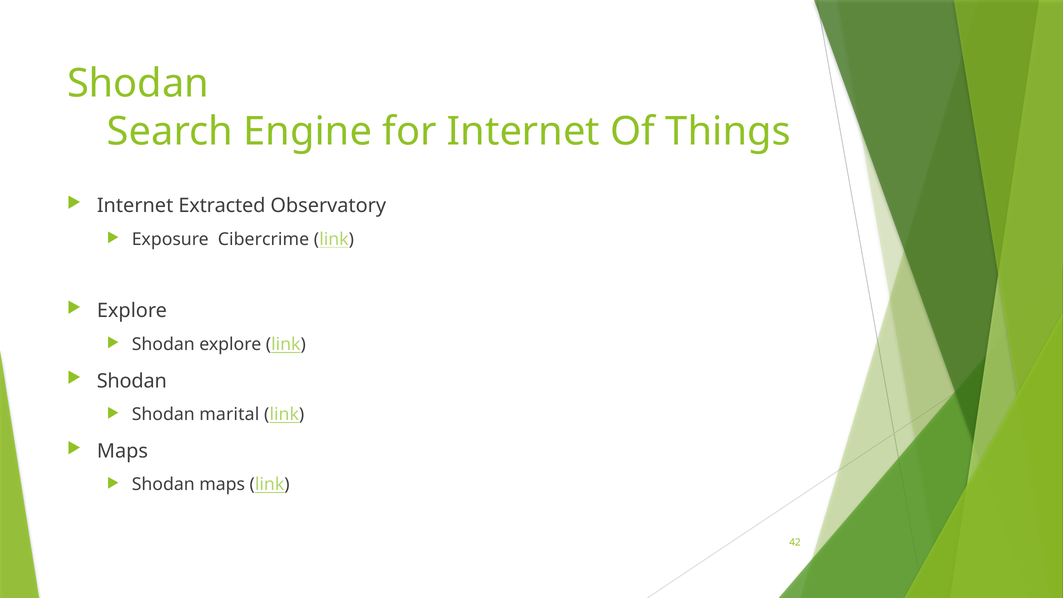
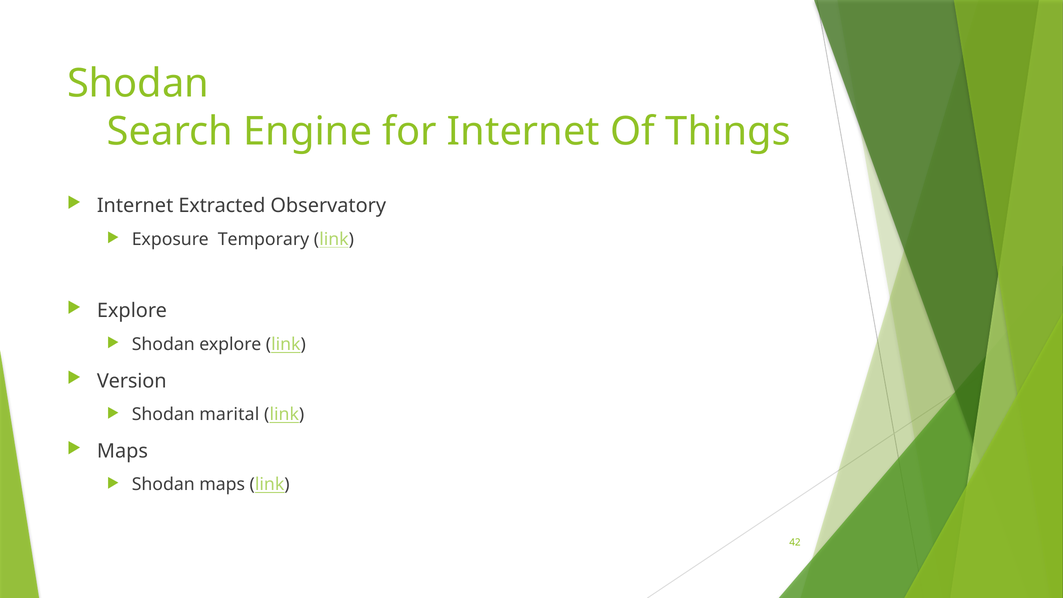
Cibercrime: Cibercrime -> Temporary
Shodan at (132, 381): Shodan -> Version
